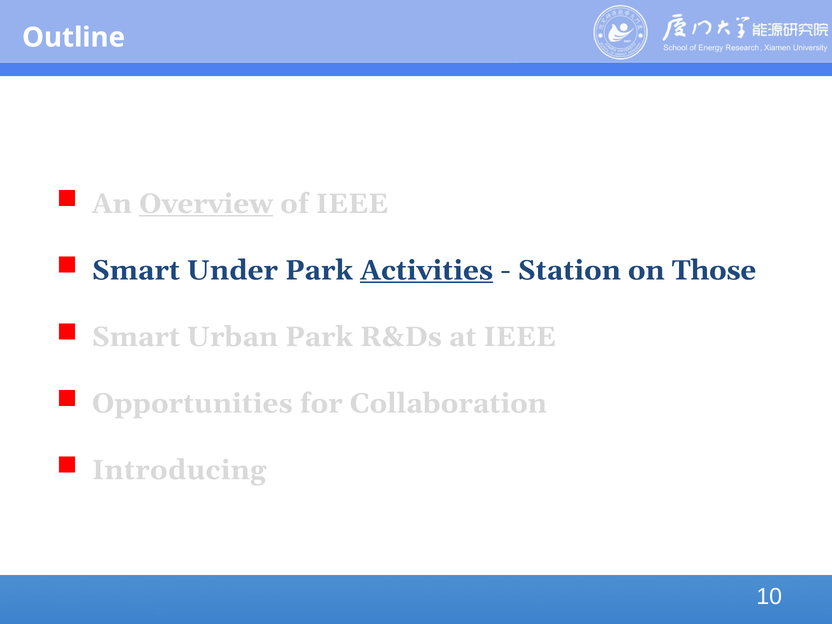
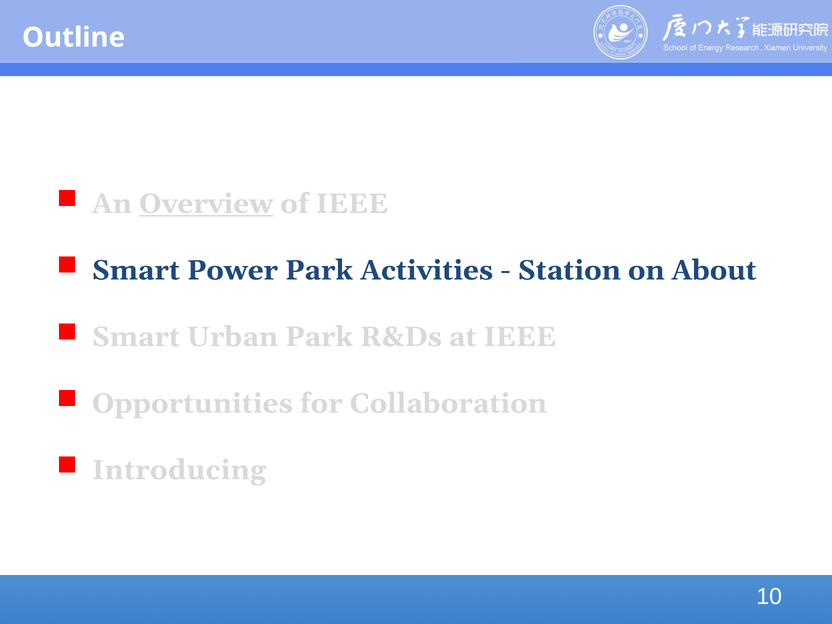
Under: Under -> Power
Activities underline: present -> none
Those: Those -> About
